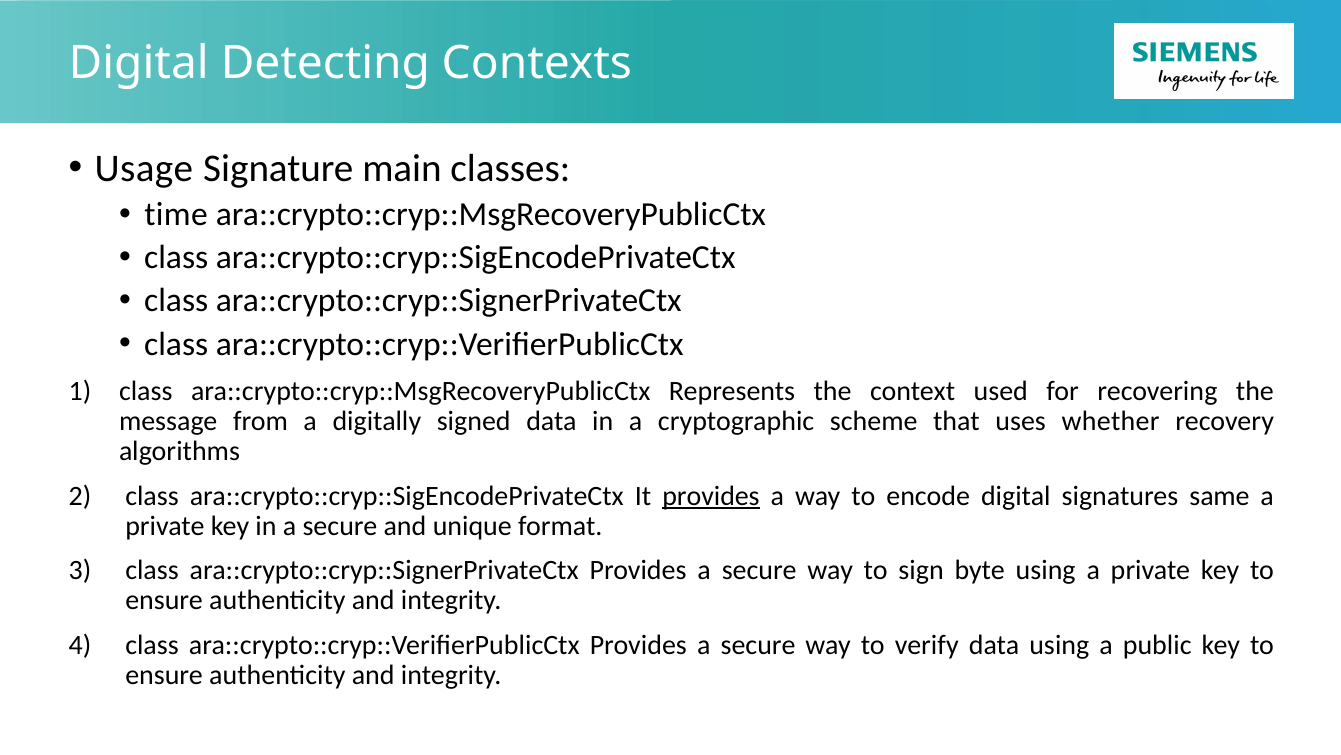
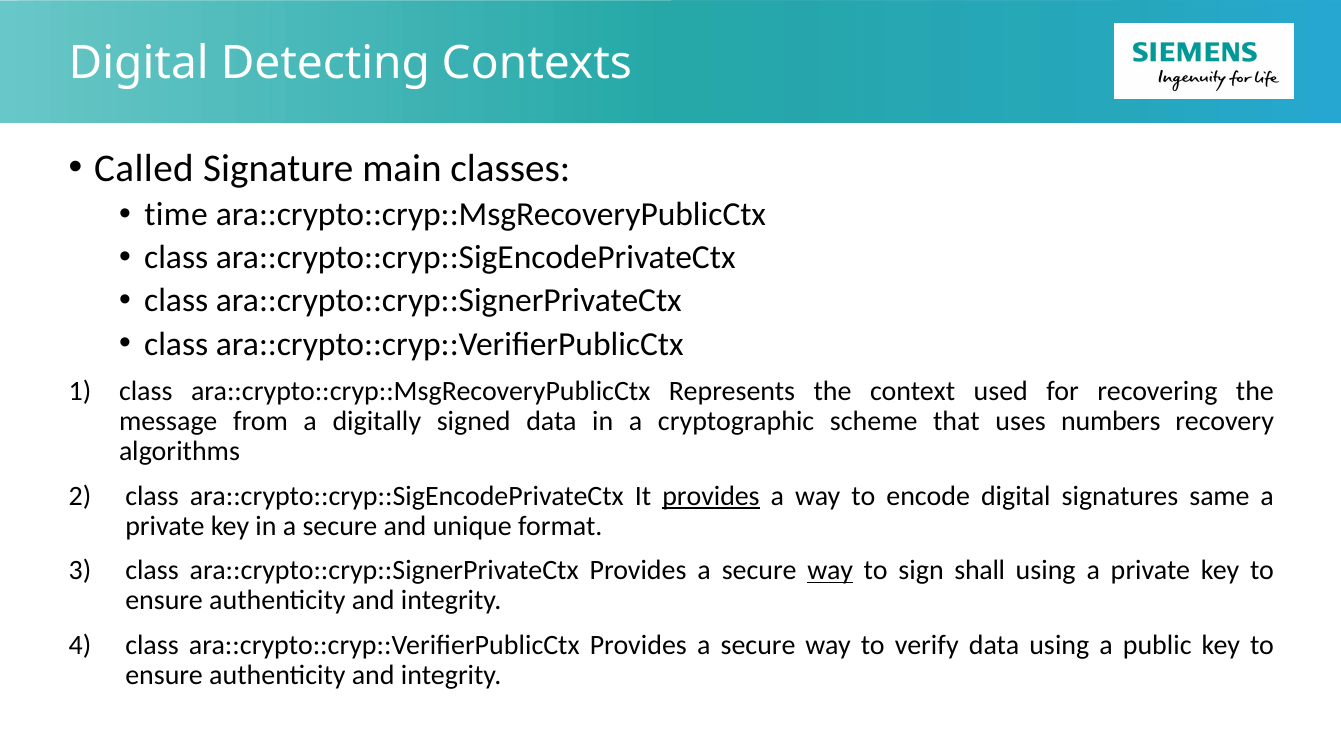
Usage: Usage -> Called
whether: whether -> numbers
way at (830, 570) underline: none -> present
byte: byte -> shall
